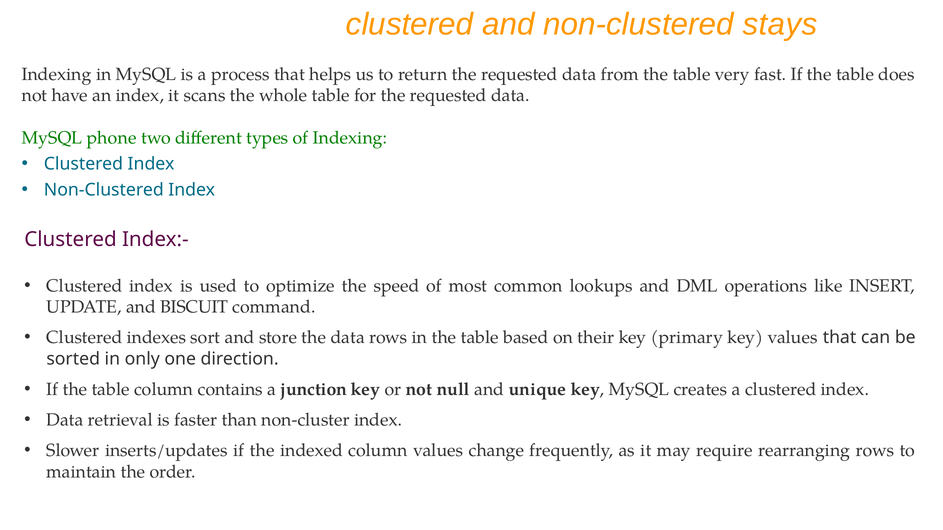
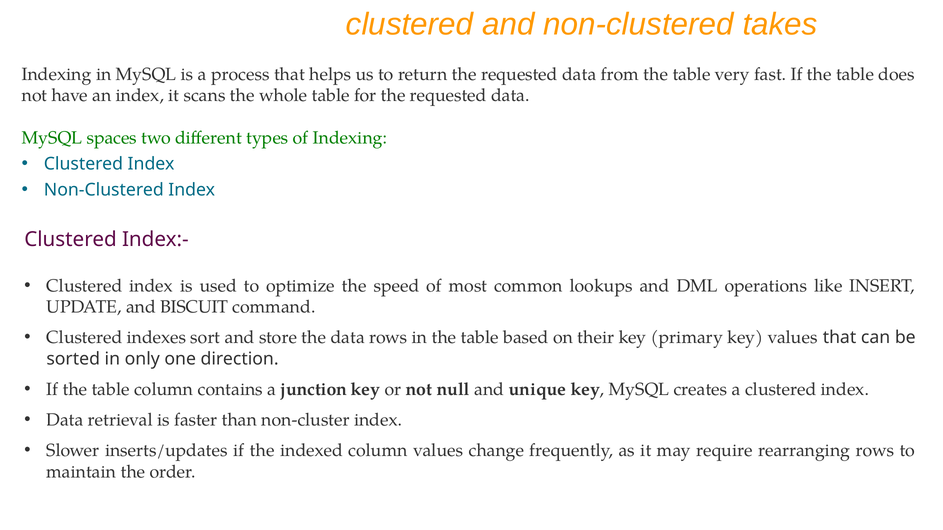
stays: stays -> takes
phone: phone -> spaces
